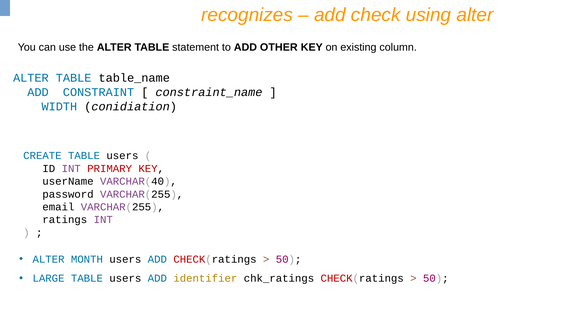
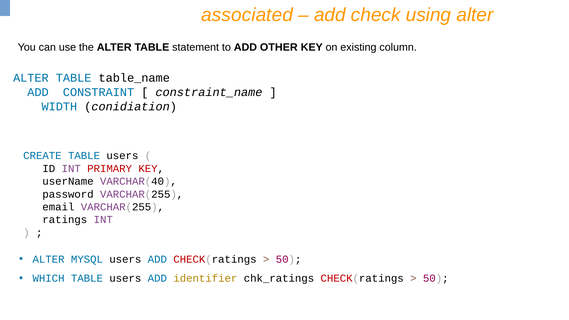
recognizes: recognizes -> associated
MONTH: MONTH -> MYSQL
LARGE: LARGE -> WHICH
